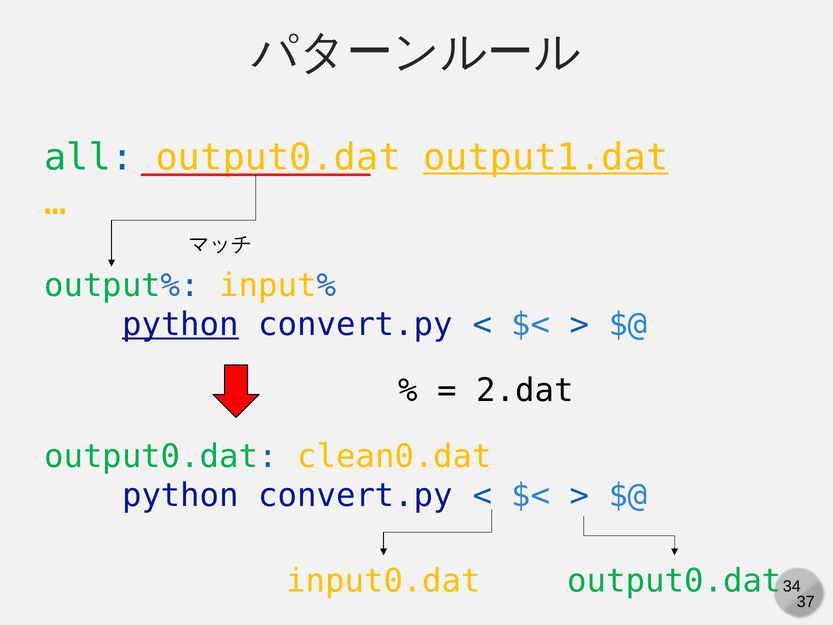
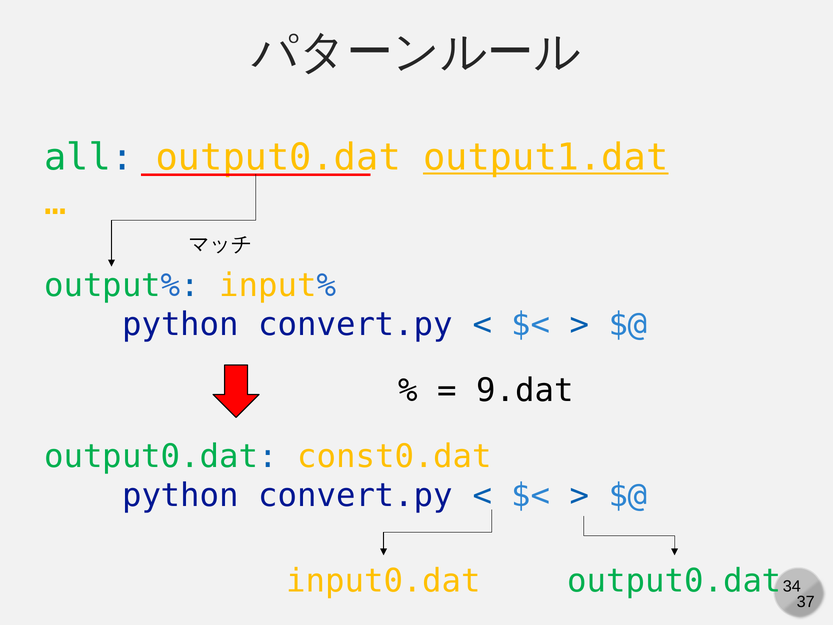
python at (181, 325) underline: present -> none
2.dat: 2.dat -> 9.dat
clean0.dat: clean0.dat -> const0.dat
